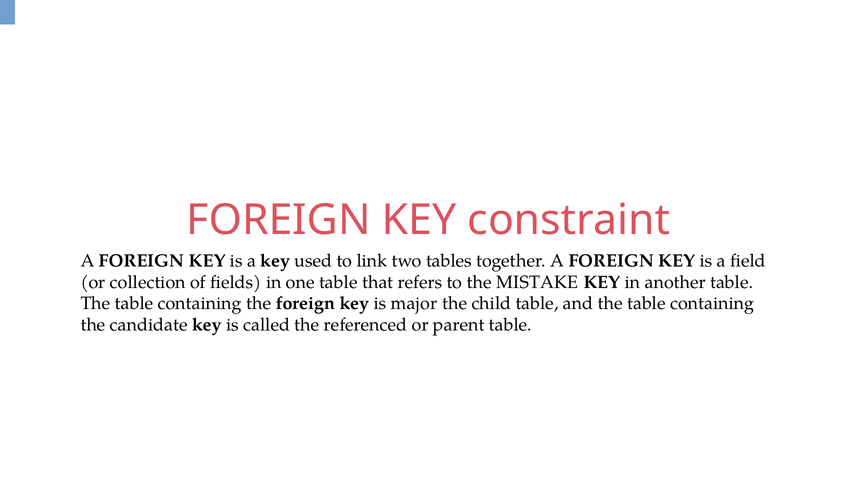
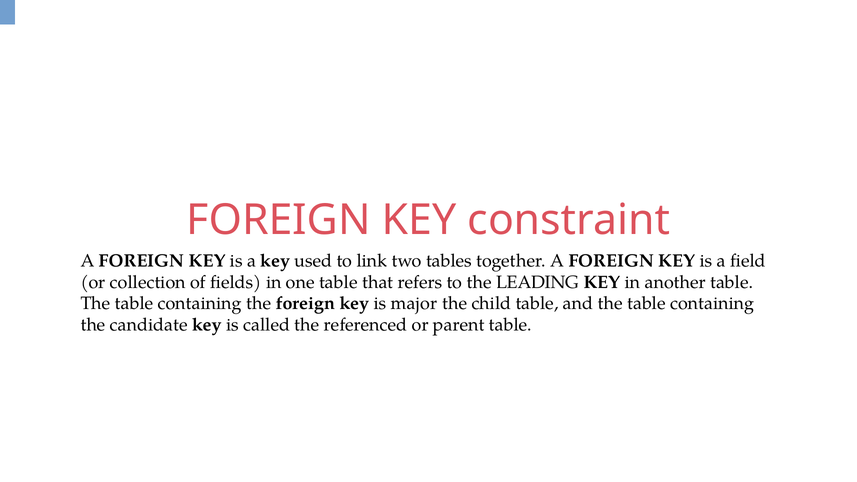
MISTAKE: MISTAKE -> LEADING
